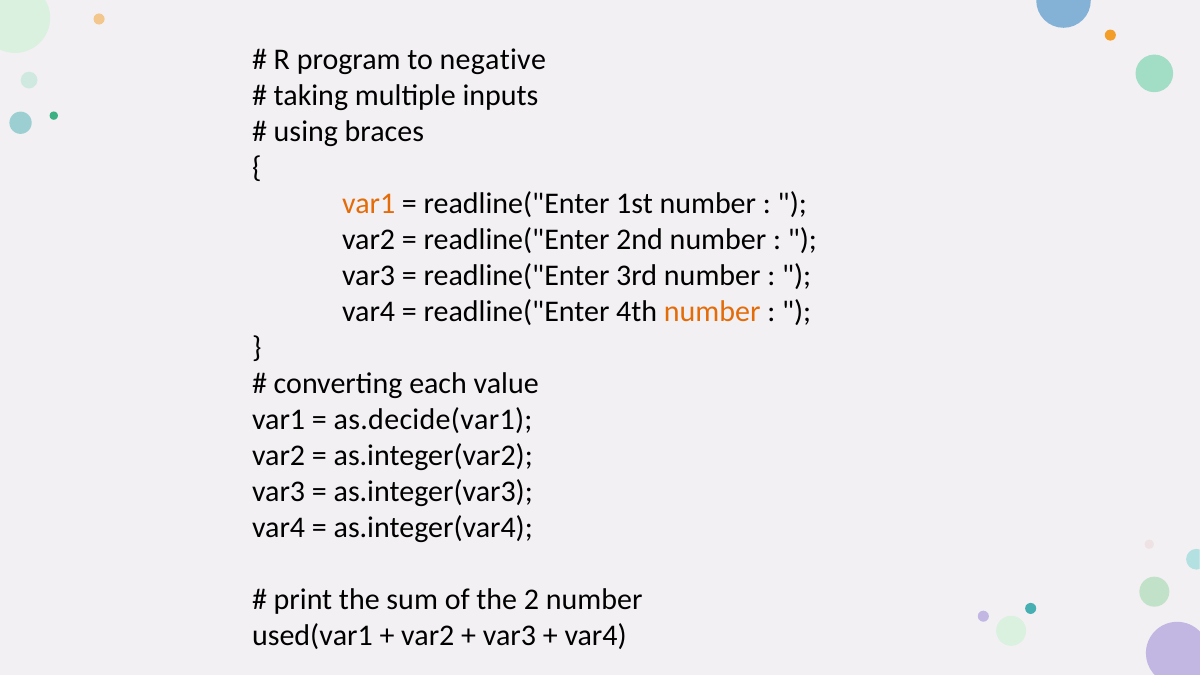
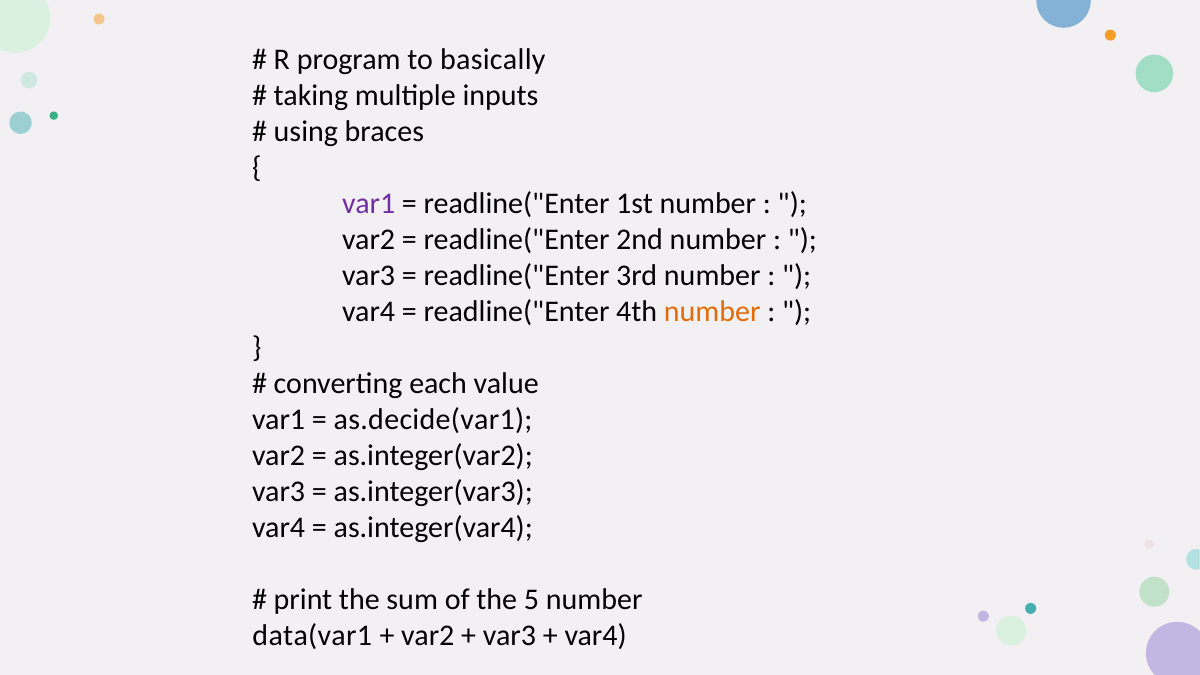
negative: negative -> basically
var1 at (369, 203) colour: orange -> purple
2: 2 -> 5
used(var1: used(var1 -> data(var1
